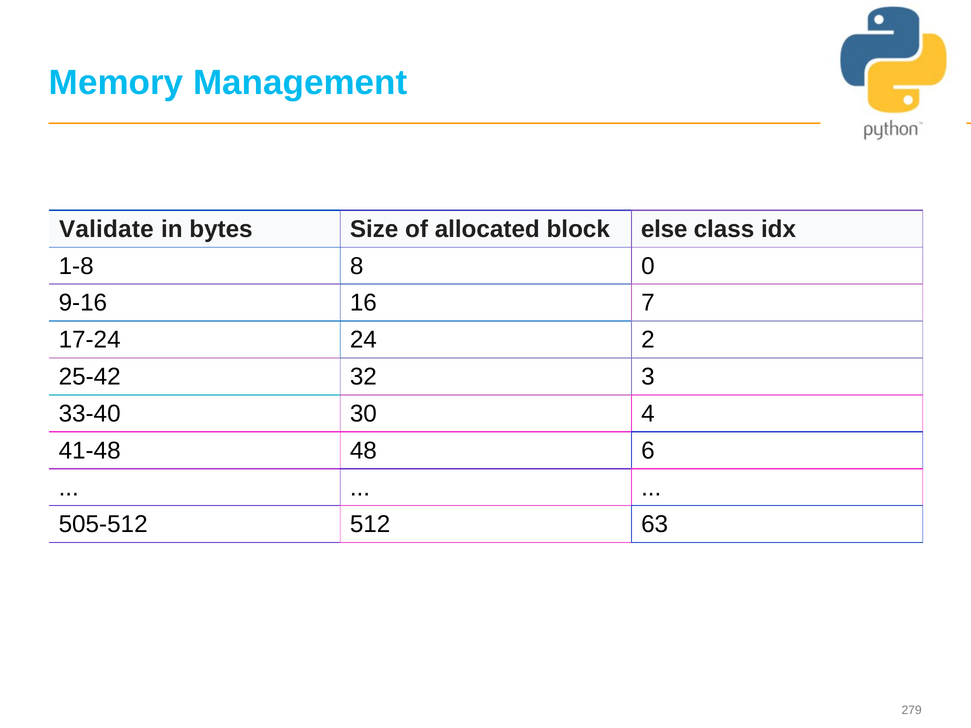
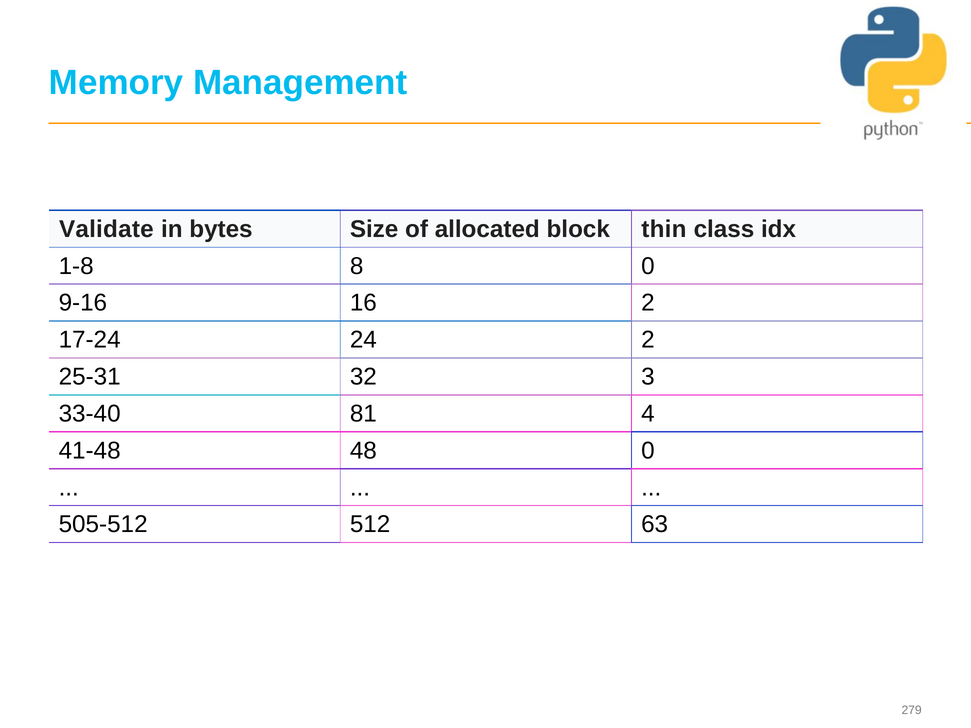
else: else -> thin
16 7: 7 -> 2
25-42: 25-42 -> 25-31
30: 30 -> 81
48 6: 6 -> 0
